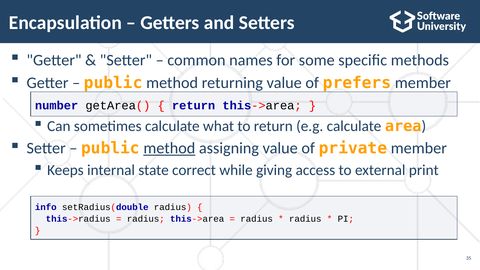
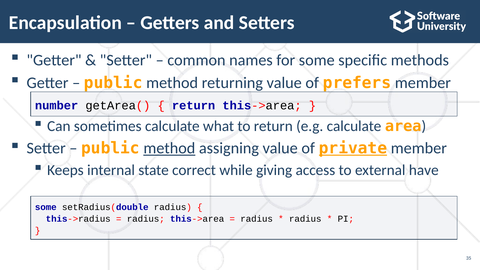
private underline: none -> present
print: print -> have
info at (46, 207): info -> some
